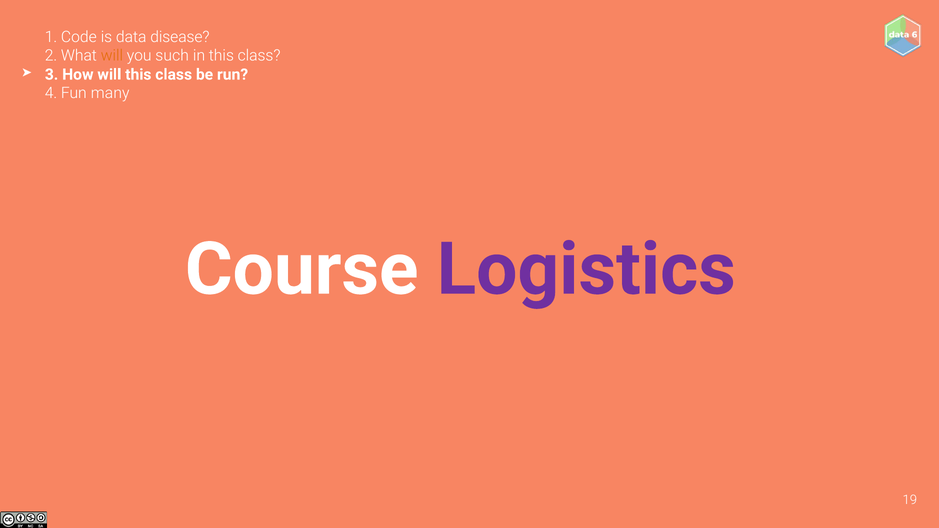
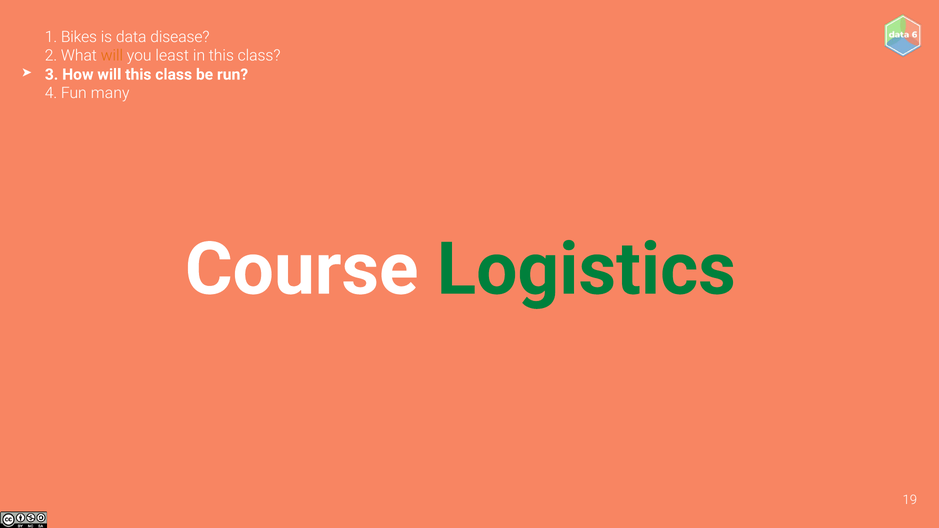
Code: Code -> Bikes
such: such -> least
Logistics colour: purple -> green
